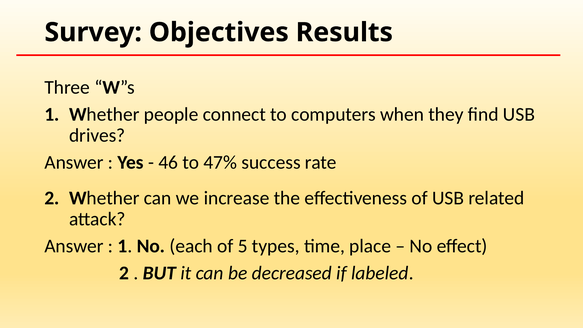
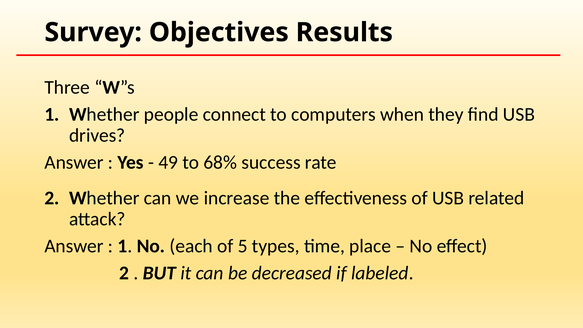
46: 46 -> 49
47%: 47% -> 68%
